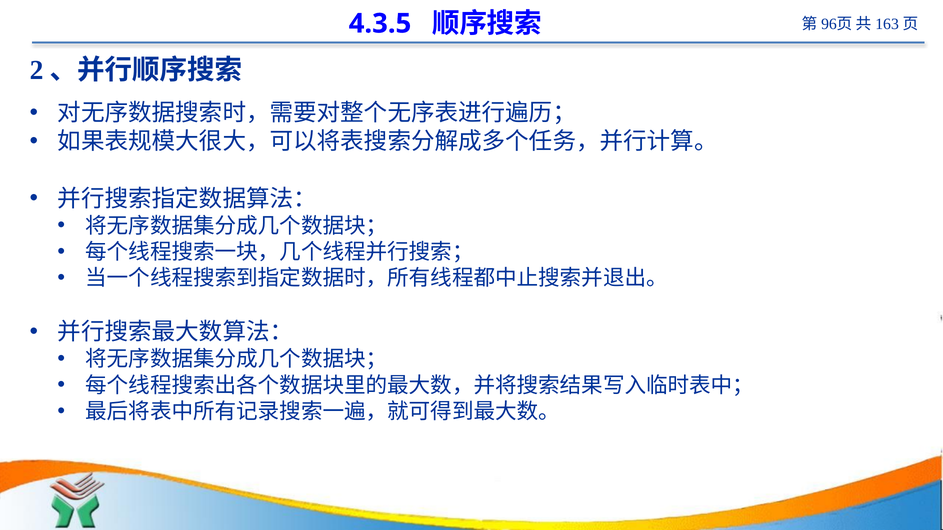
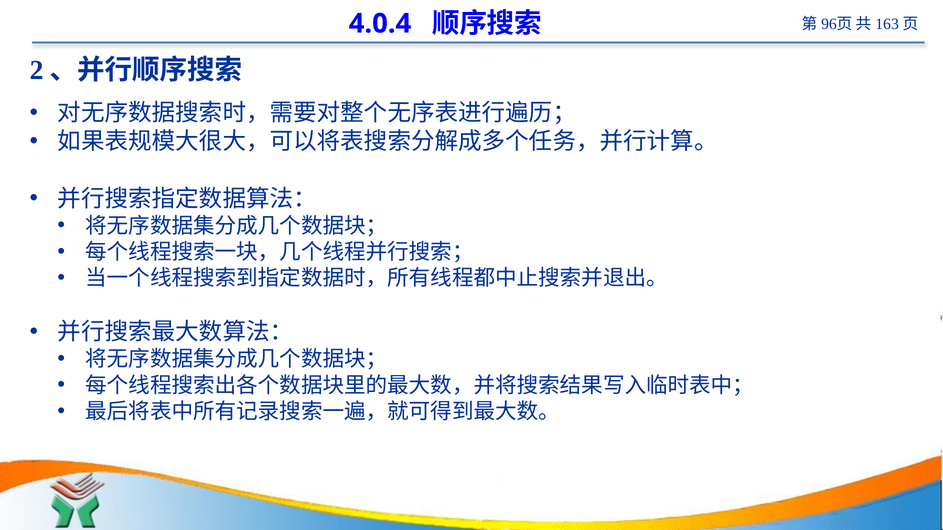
4.3.5: 4.3.5 -> 4.0.4
